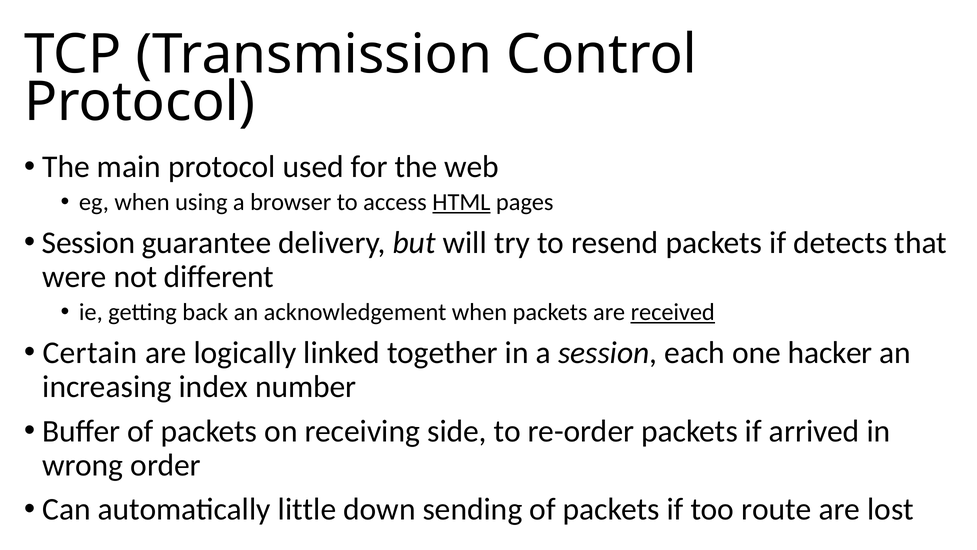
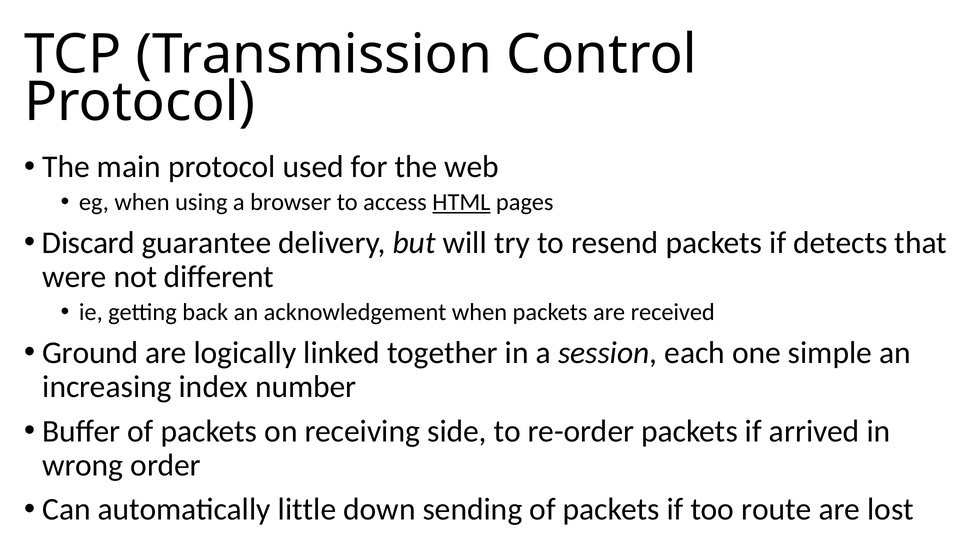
Session at (89, 243): Session -> Discard
received underline: present -> none
Certain: Certain -> Ground
hacker: hacker -> simple
